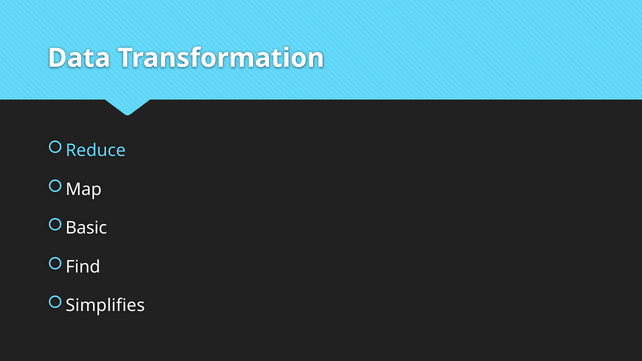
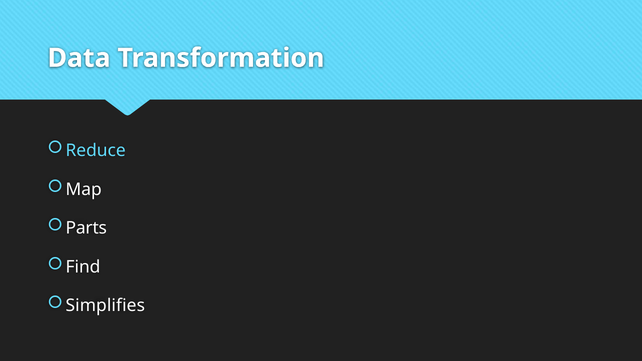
Basic: Basic -> Parts
